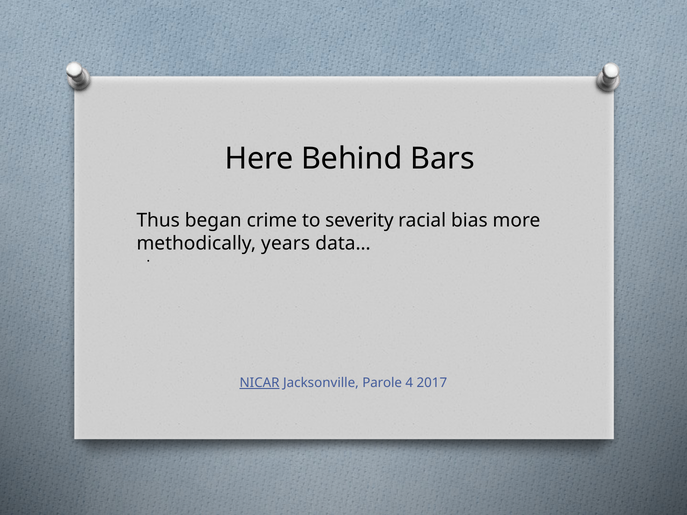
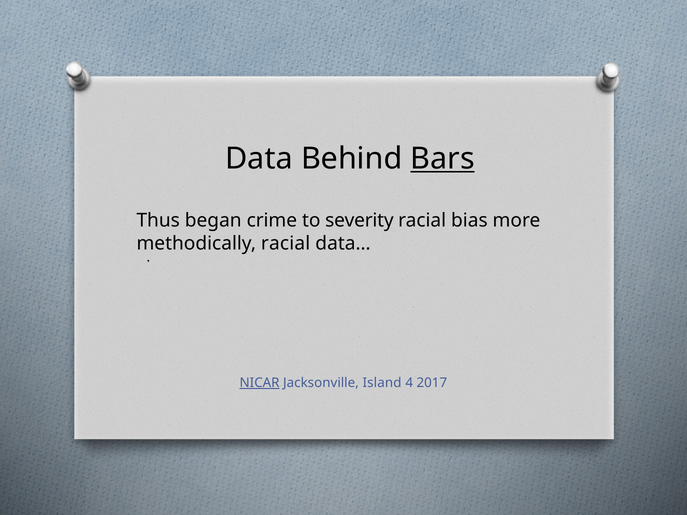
Here: Here -> Data
Bars underline: none -> present
methodically years: years -> racial
Parole: Parole -> Island
